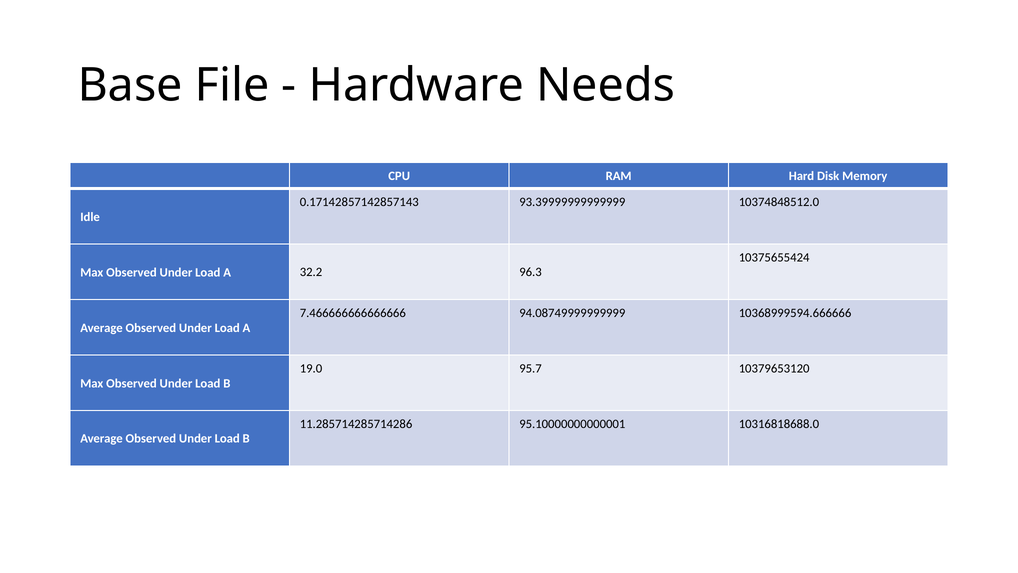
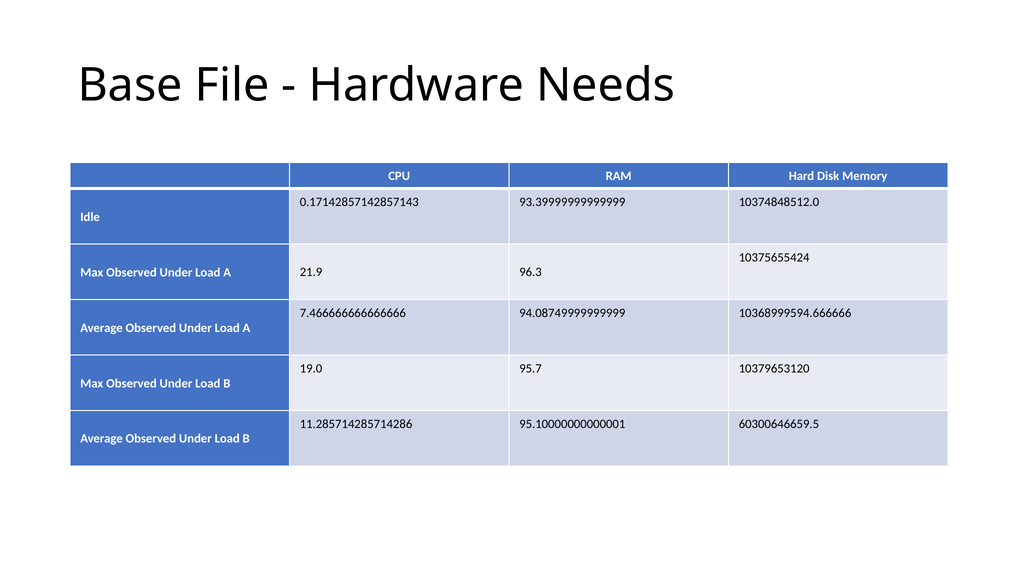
32.2: 32.2 -> 21.9
10316818688.0: 10316818688.0 -> 60300646659.5
